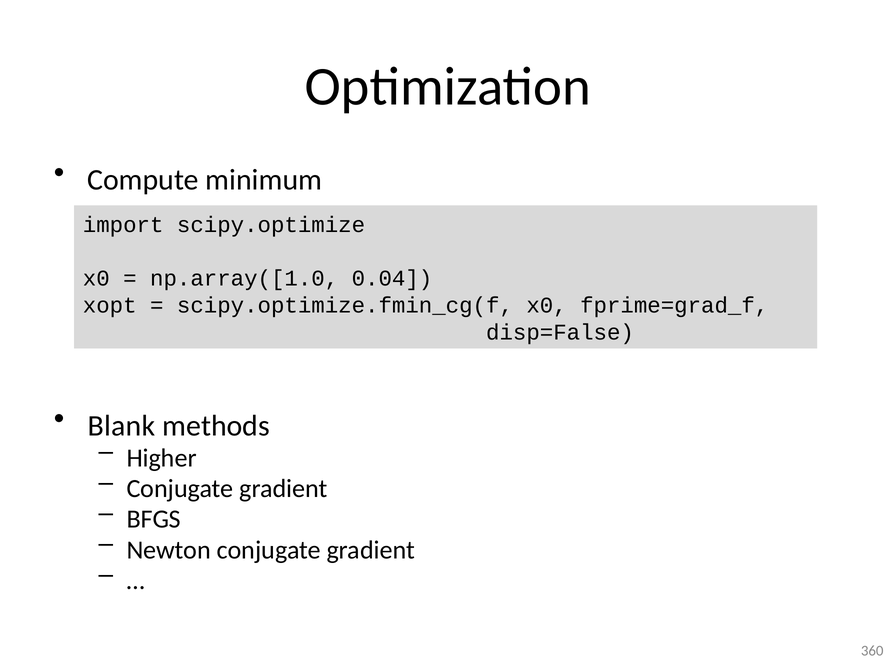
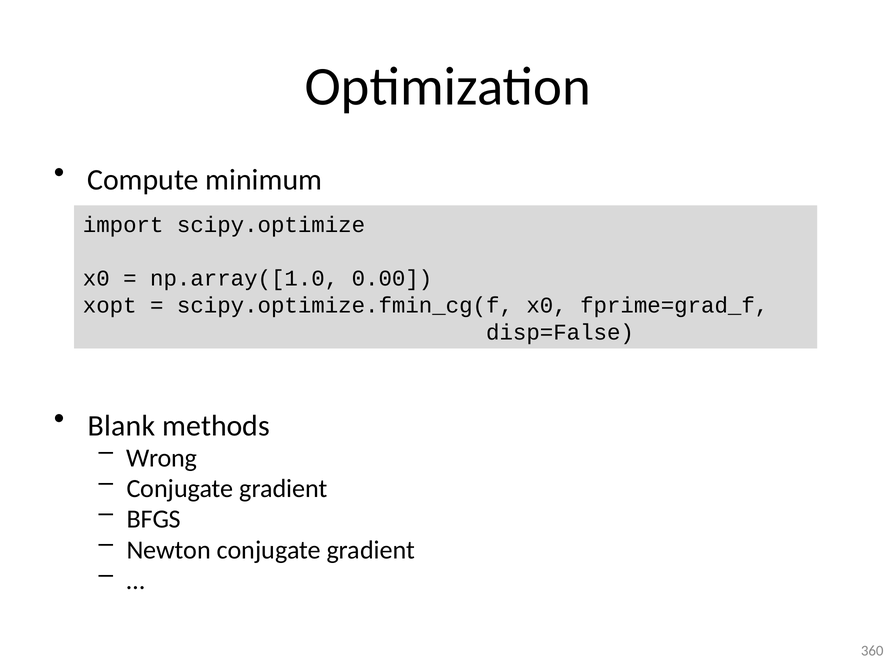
0.04: 0.04 -> 0.00
Higher: Higher -> Wrong
